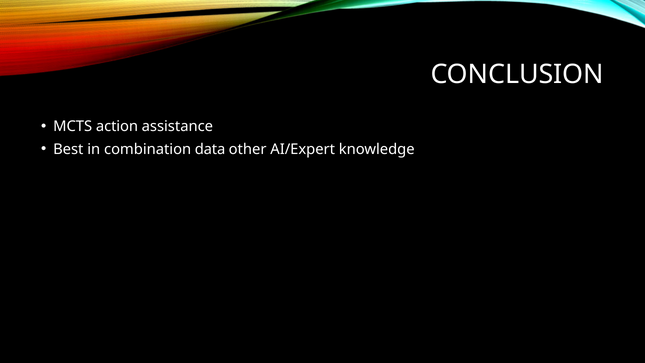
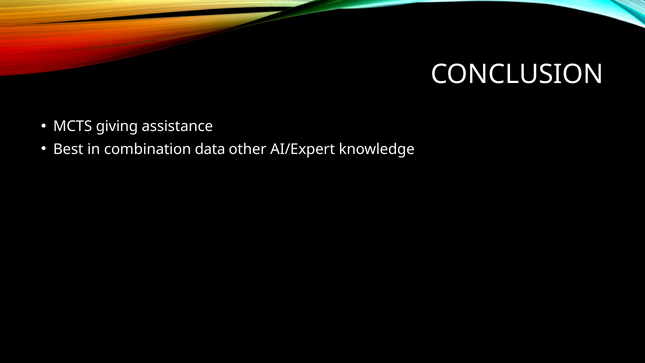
action: action -> giving
